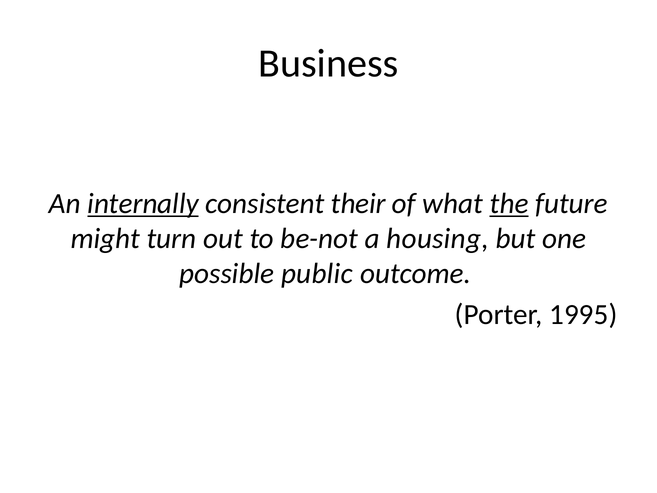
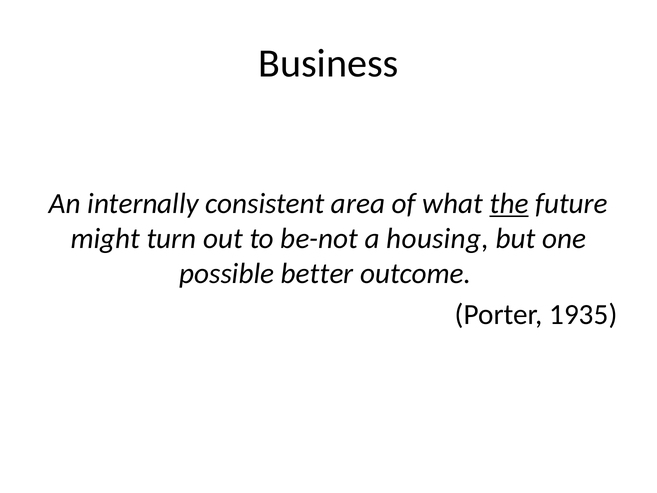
internally underline: present -> none
their: their -> area
public: public -> better
1995: 1995 -> 1935
